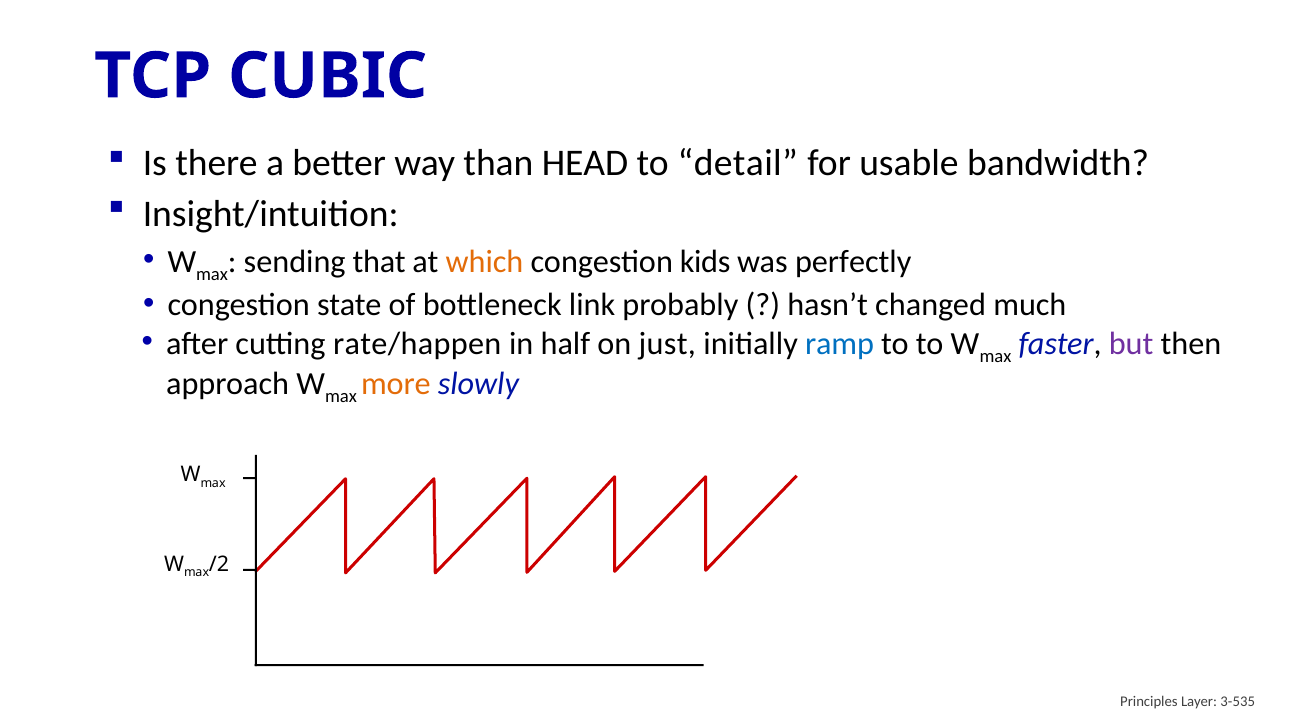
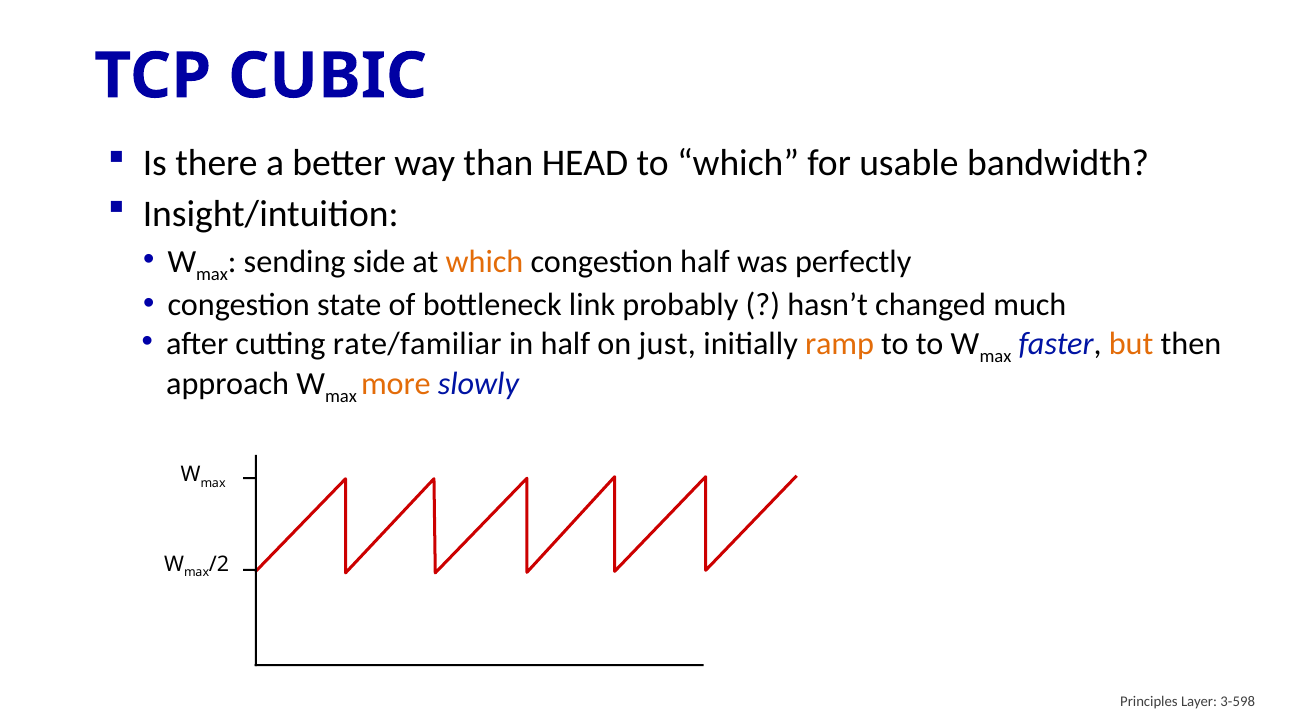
to detail: detail -> which
that: that -> side
congestion kids: kids -> half
rate/happen: rate/happen -> rate/familiar
ramp colour: blue -> orange
but colour: purple -> orange
3-535: 3-535 -> 3-598
